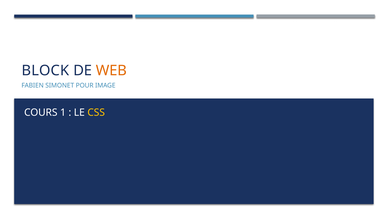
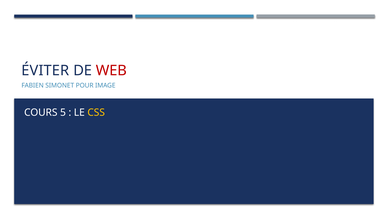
BLOCK: BLOCK -> ÉVITER
WEB colour: orange -> red
1: 1 -> 5
